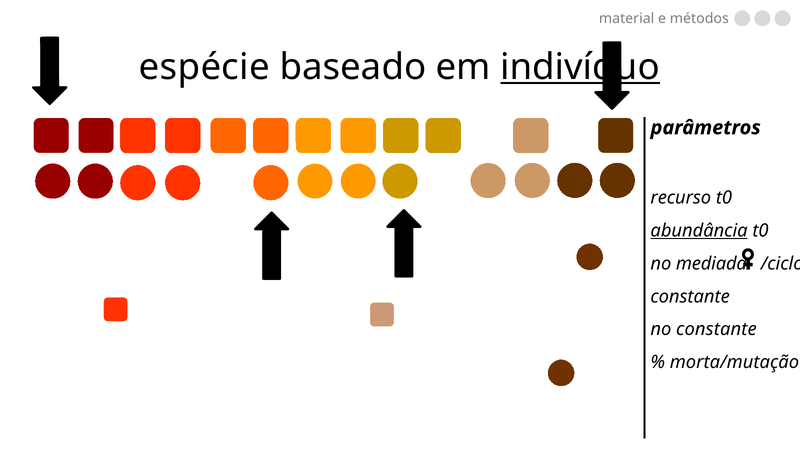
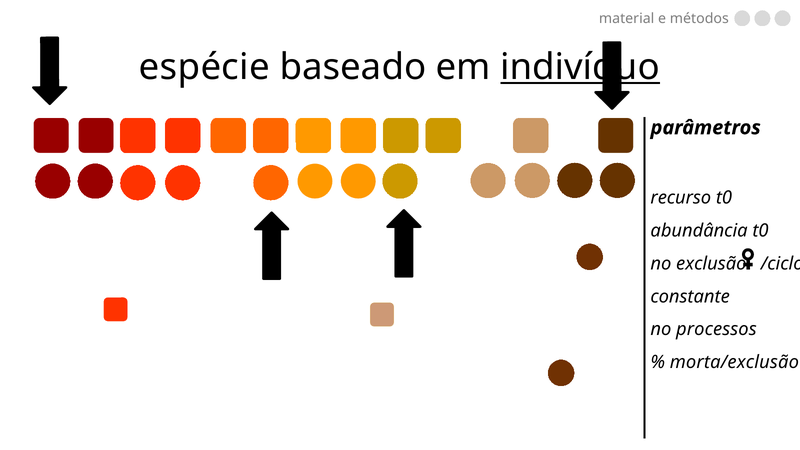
abundância underline: present -> none
mediada: mediada -> exclusão
no constante: constante -> processos
morta/mutação: morta/mutação -> morta/exclusão
